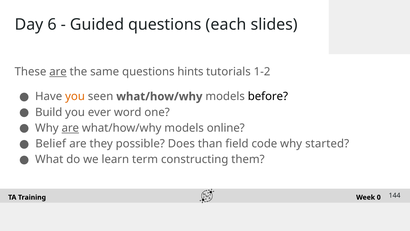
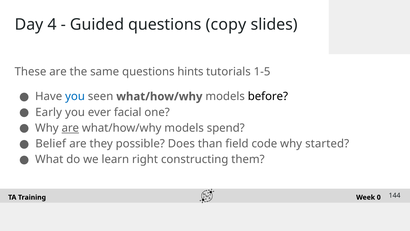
6: 6 -> 4
each: each -> copy
are at (58, 72) underline: present -> none
1-2: 1-2 -> 1-5
you at (75, 96) colour: orange -> blue
Build: Build -> Early
word: word -> facial
online: online -> spend
term: term -> right
